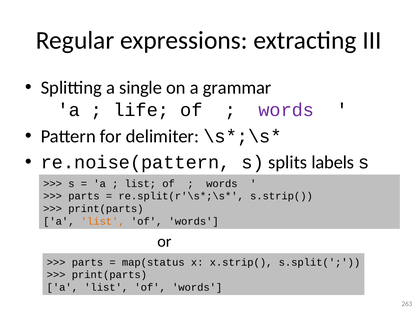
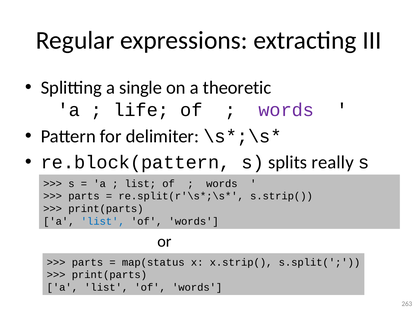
grammar: grammar -> theoretic
re.noise(pattern: re.noise(pattern -> re.block(pattern
labels: labels -> really
list at (103, 221) colour: orange -> blue
